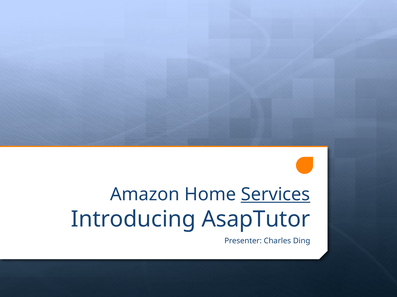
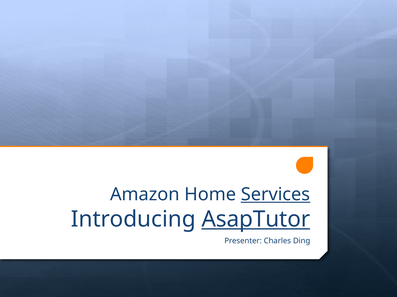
AsapTutor underline: none -> present
